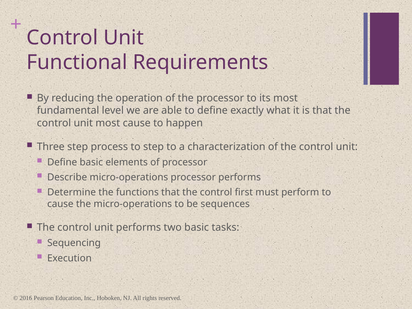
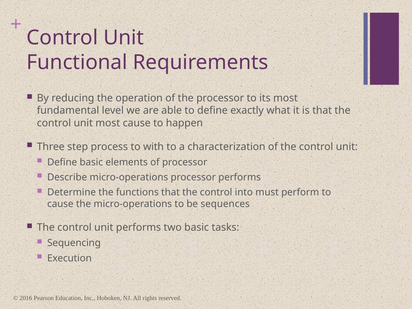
to step: step -> with
first: first -> into
